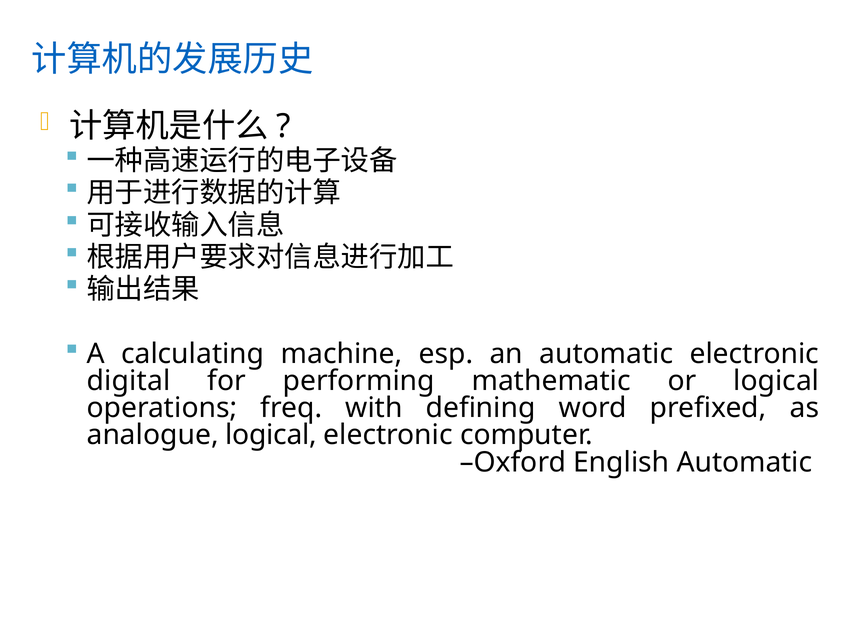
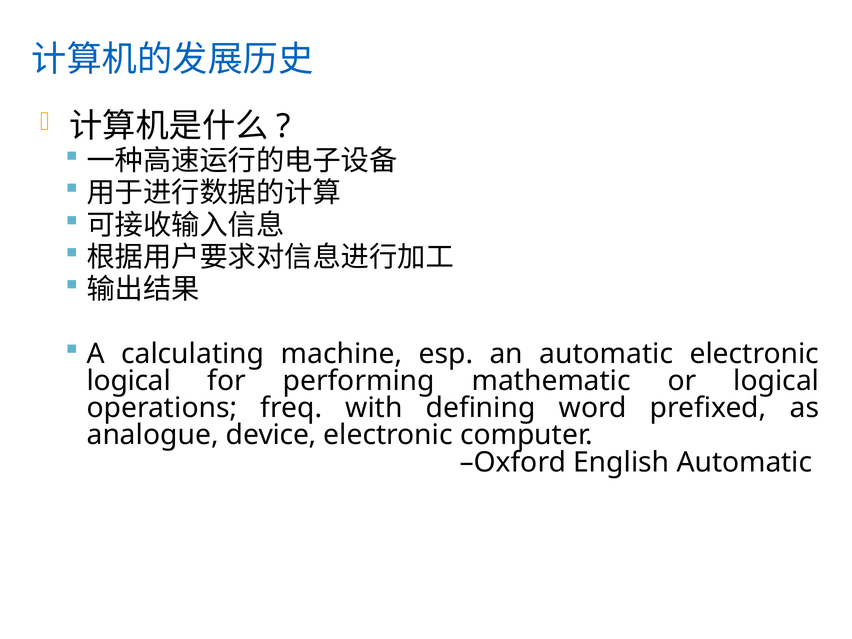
digital at (129, 381): digital -> logical
analogue logical: logical -> device
